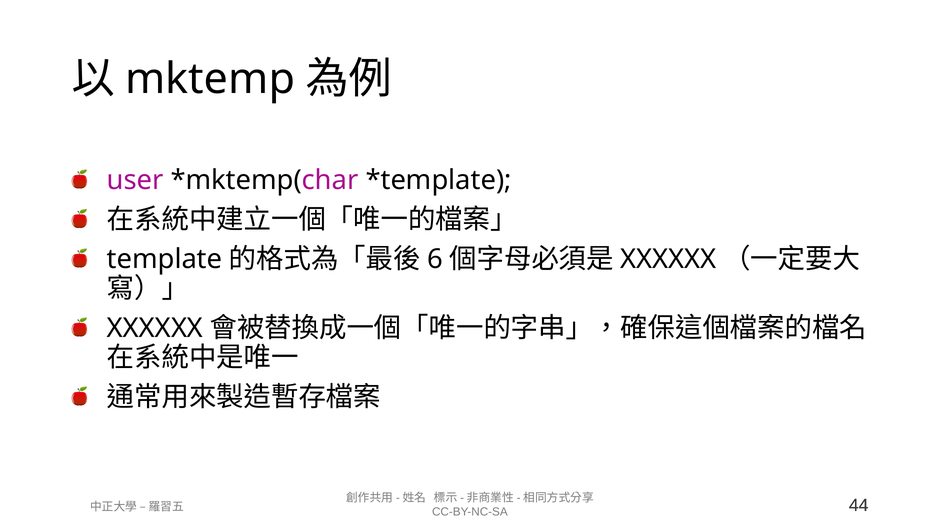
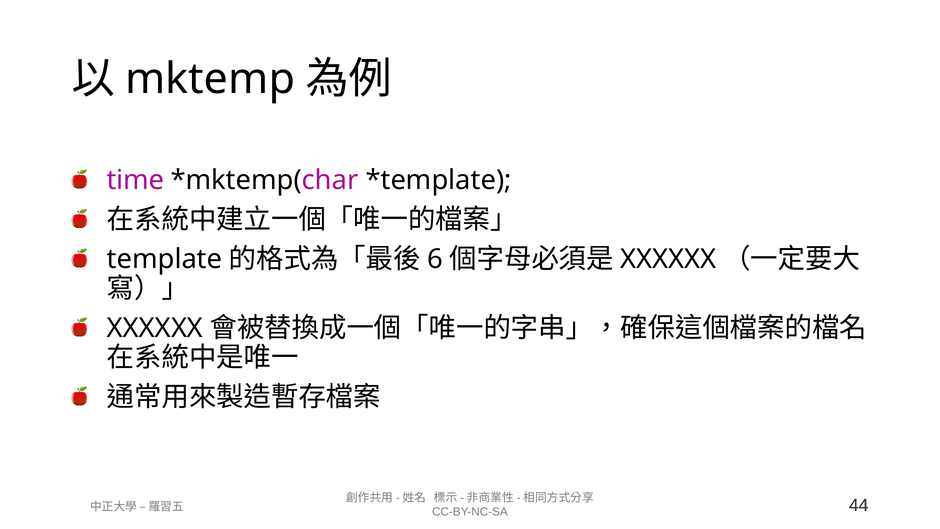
user: user -> time
